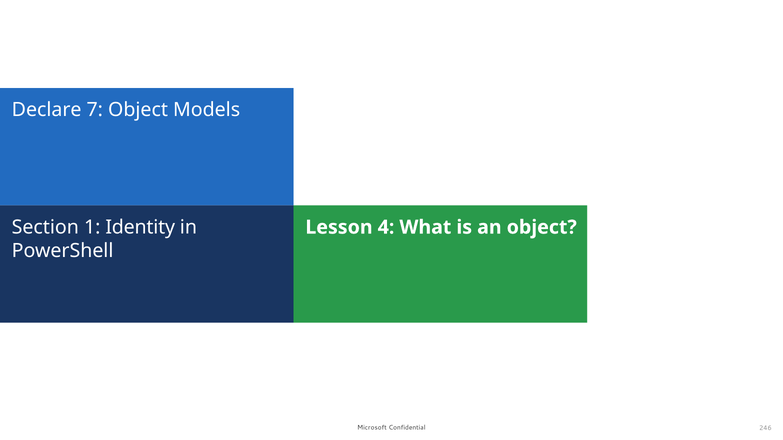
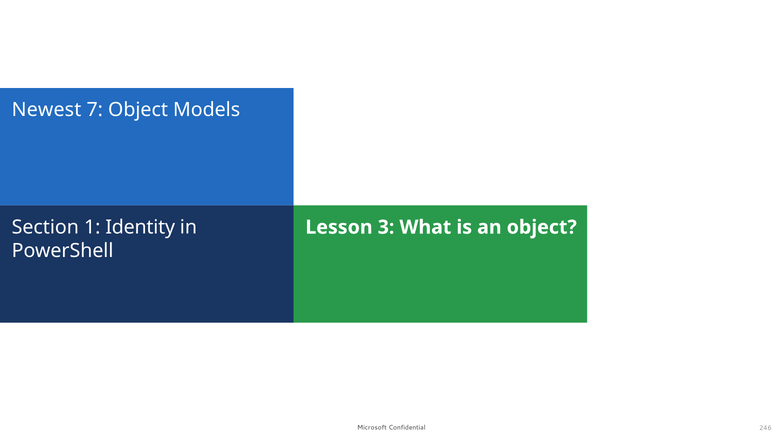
Declare: Declare -> Newest
4: 4 -> 3
